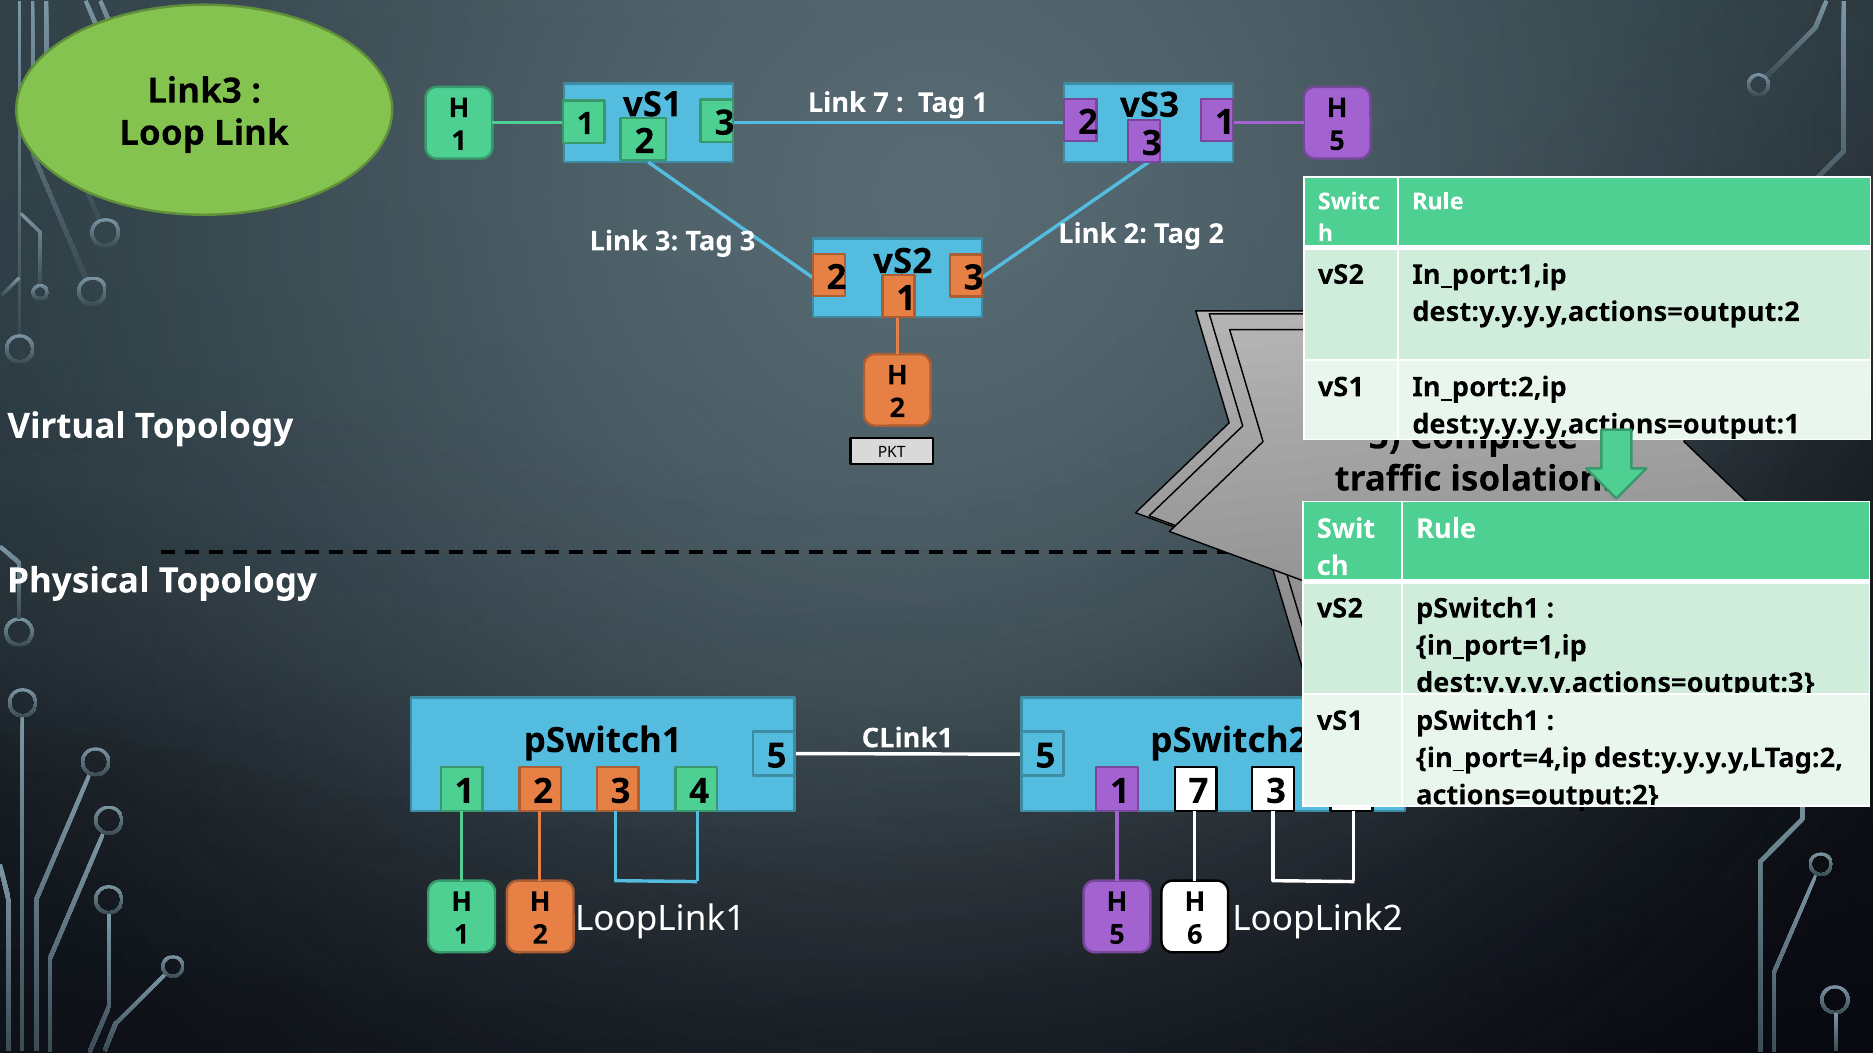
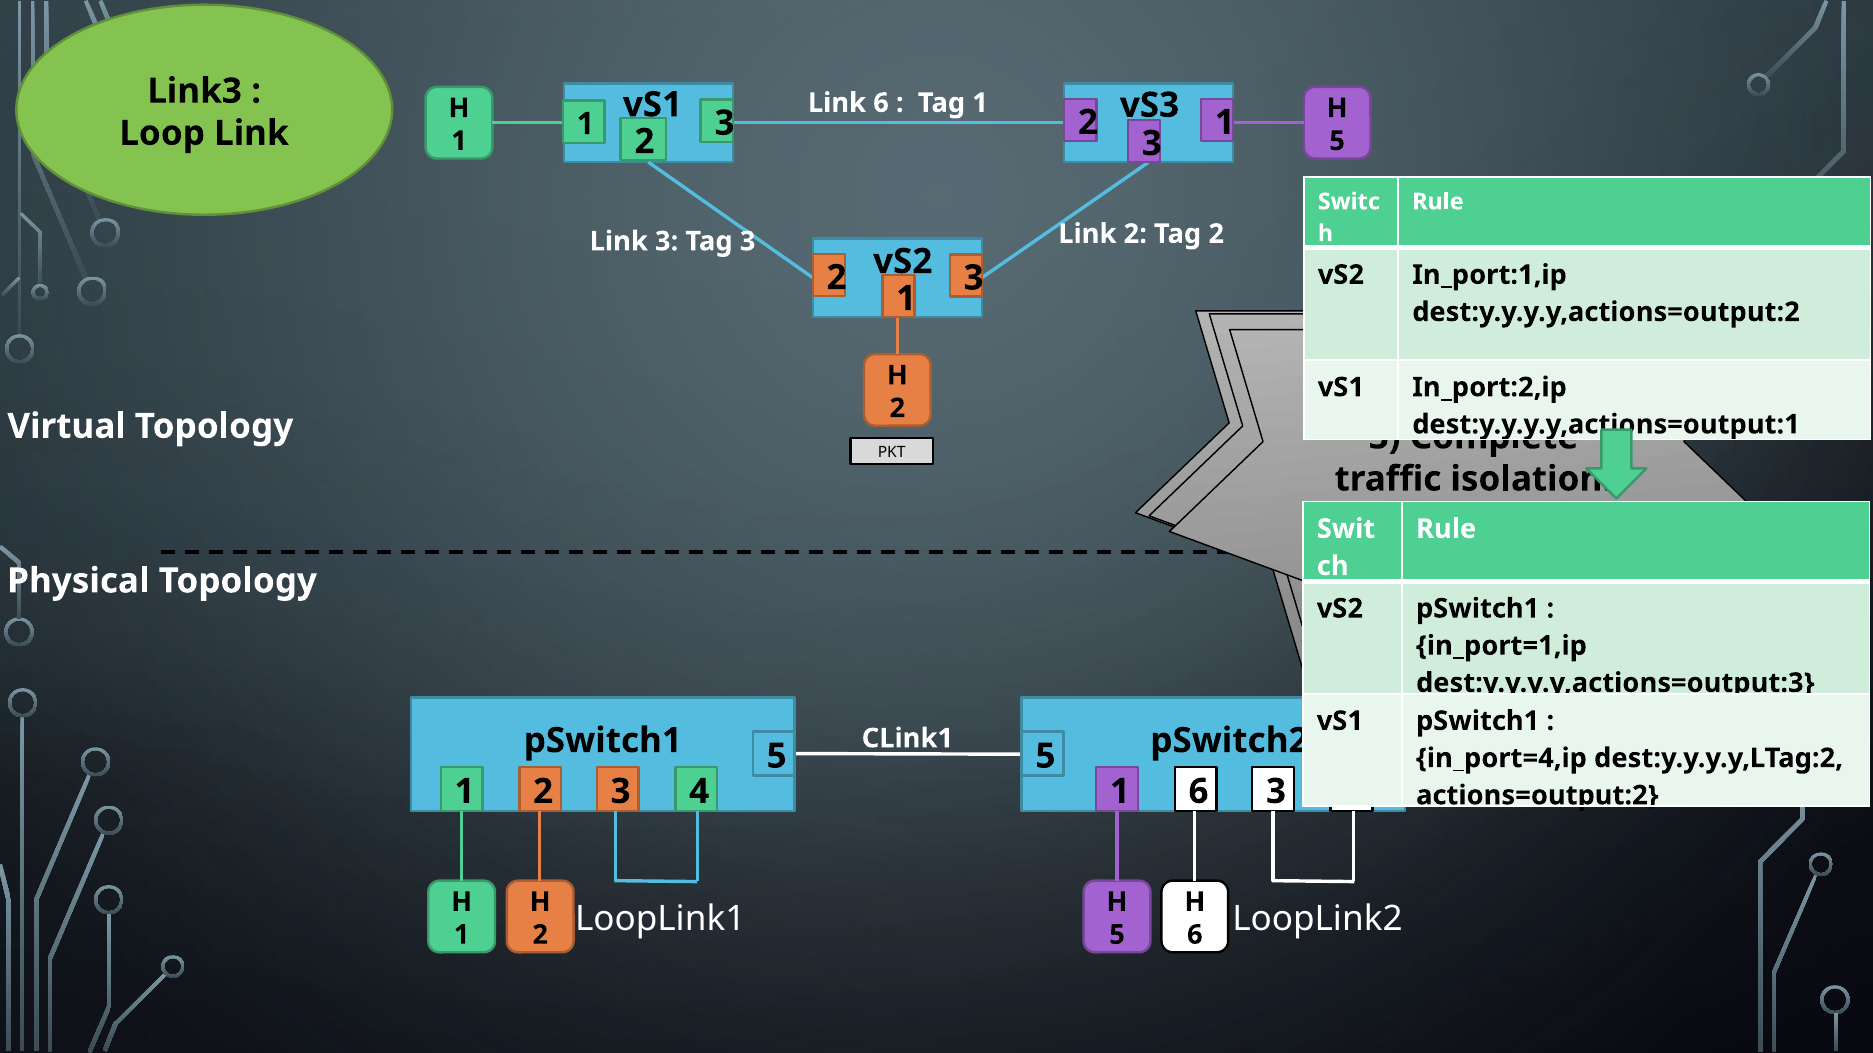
Link 7: 7 -> 6
1 7: 7 -> 6
